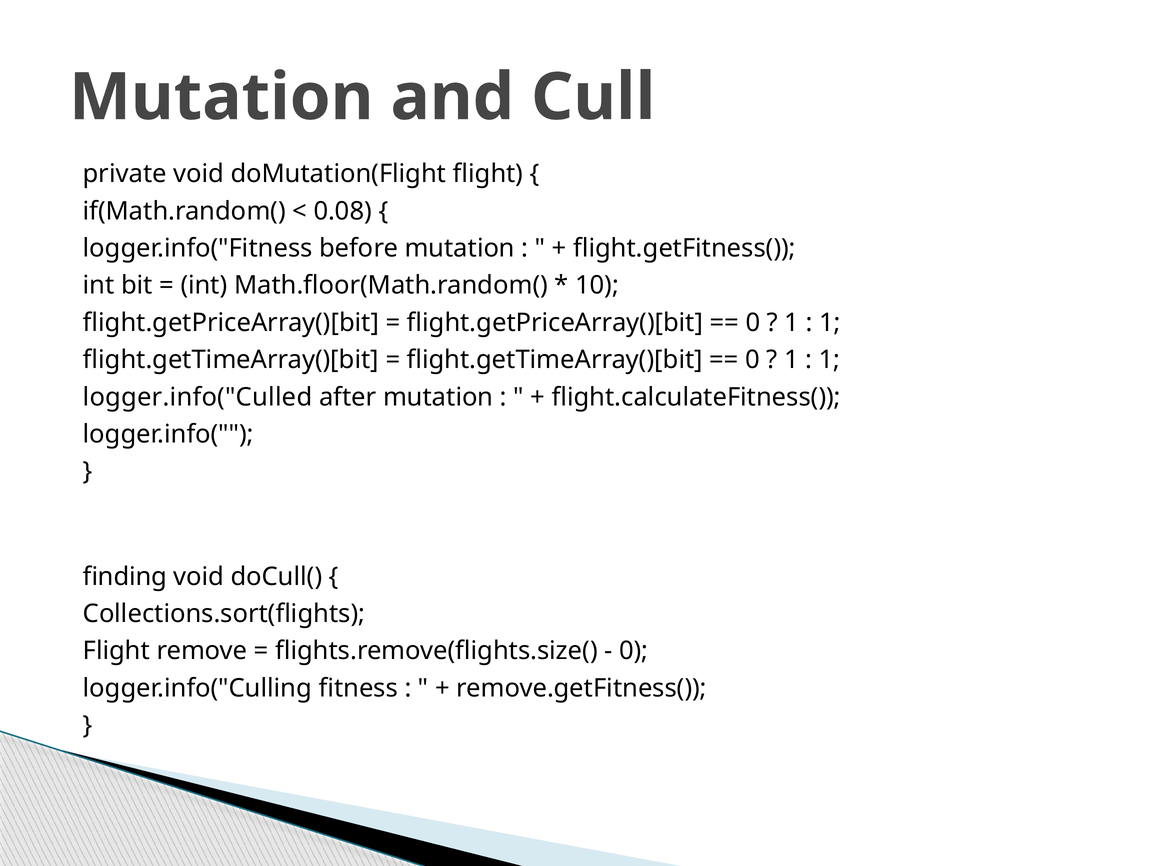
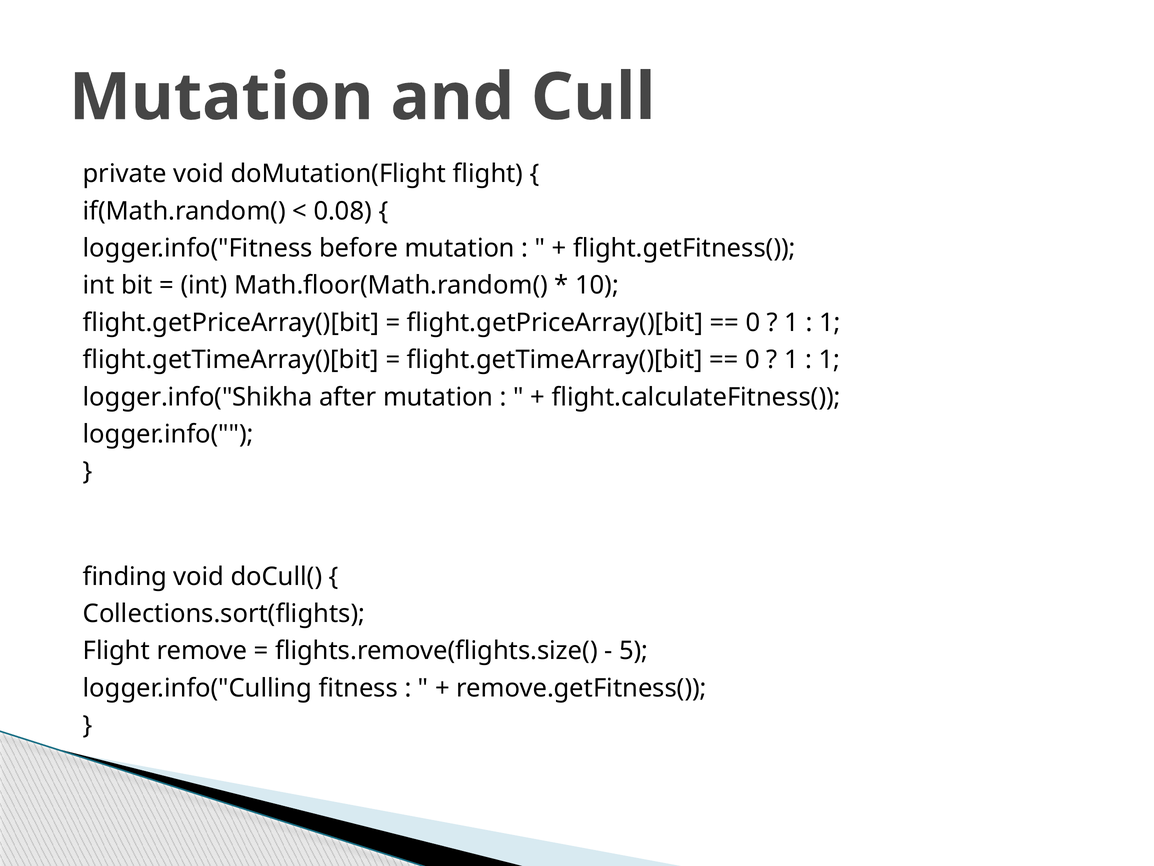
logger.info("Culled: logger.info("Culled -> logger.info("Shikha
0 at (634, 651): 0 -> 5
